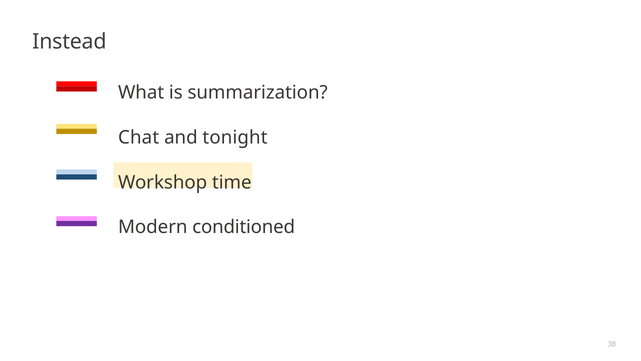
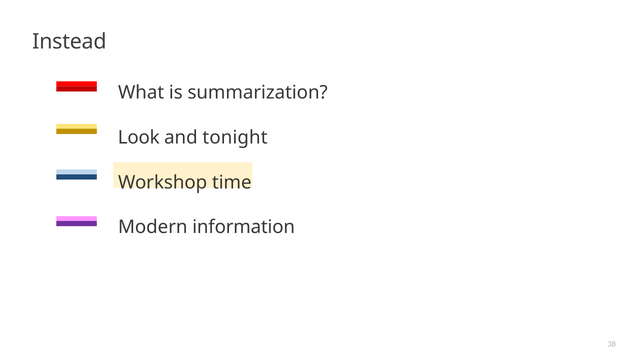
Chat: Chat -> Look
conditioned: conditioned -> information
